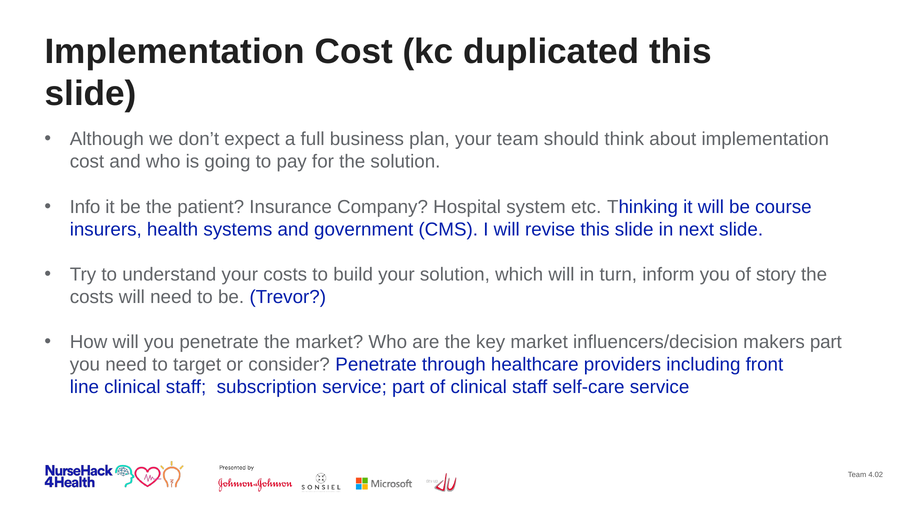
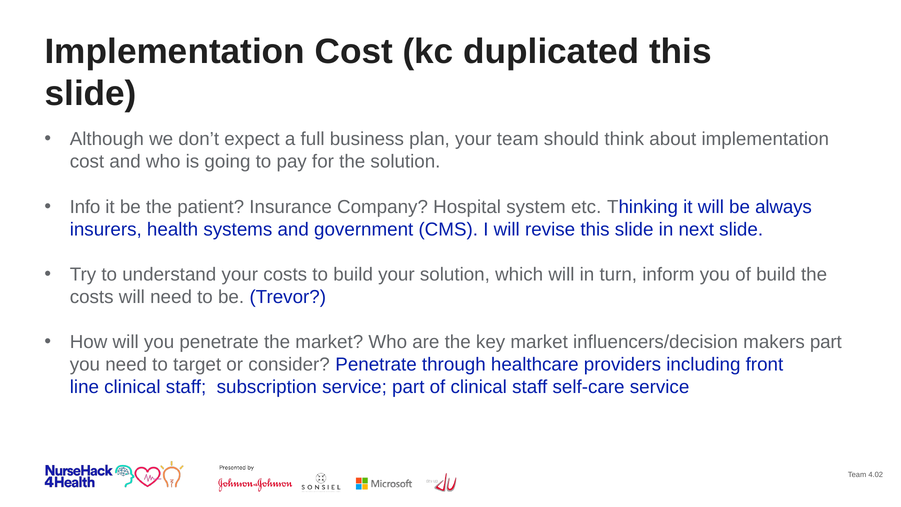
course: course -> always
of story: story -> build
